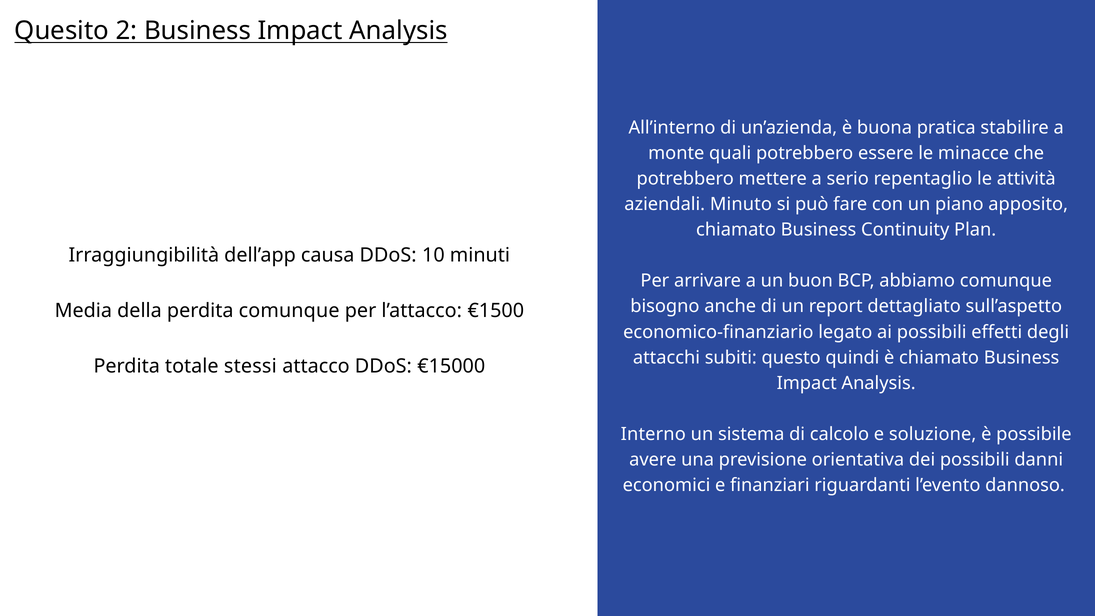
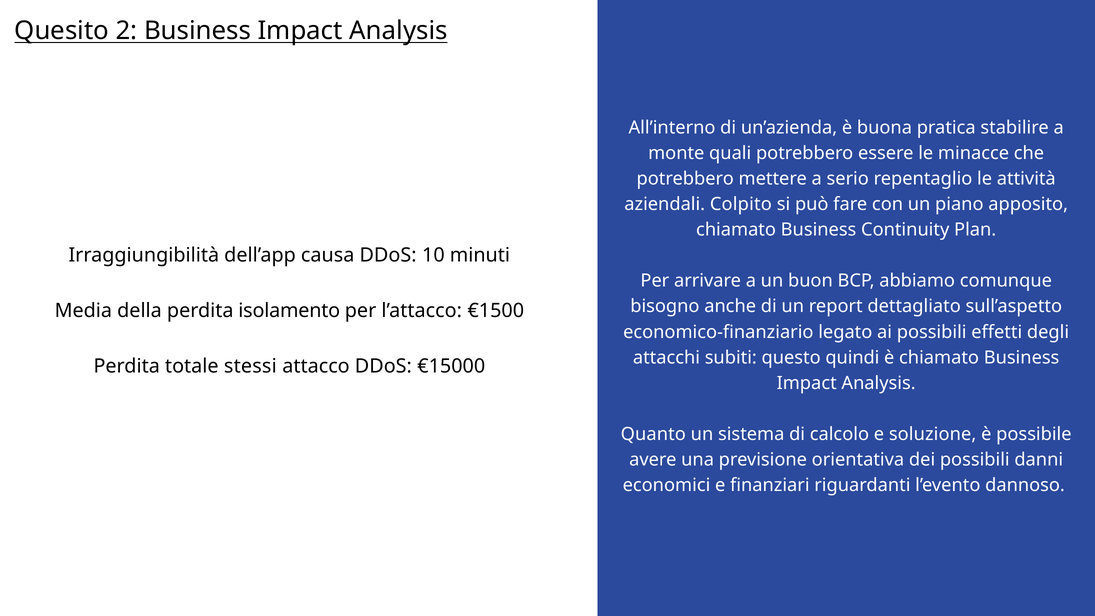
Minuto: Minuto -> Colpito
perdita comunque: comunque -> isolamento
Interno: Interno -> Quanto
